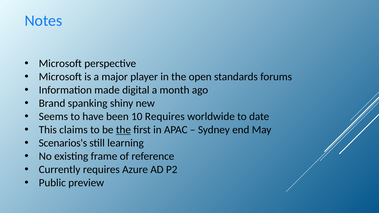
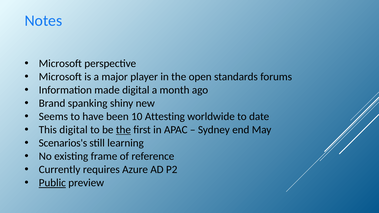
10 Requires: Requires -> Attesting
This claims: claims -> digital
Public underline: none -> present
